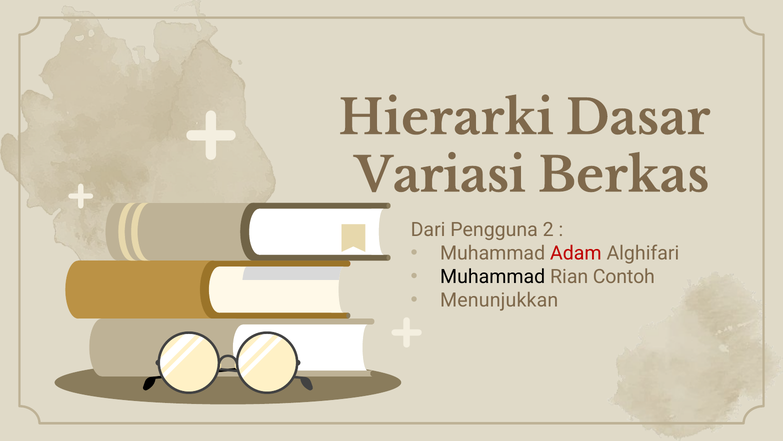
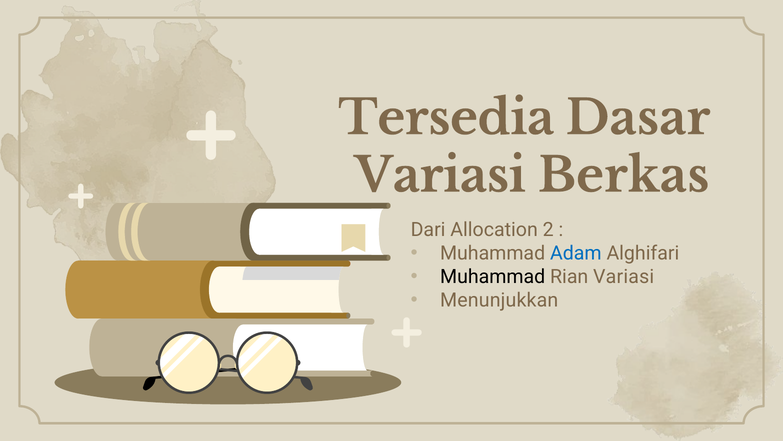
Hierarki: Hierarki -> Tersedia
Pengguna: Pengguna -> Allocation
Adam colour: red -> blue
Rian Contoh: Contoh -> Variasi
